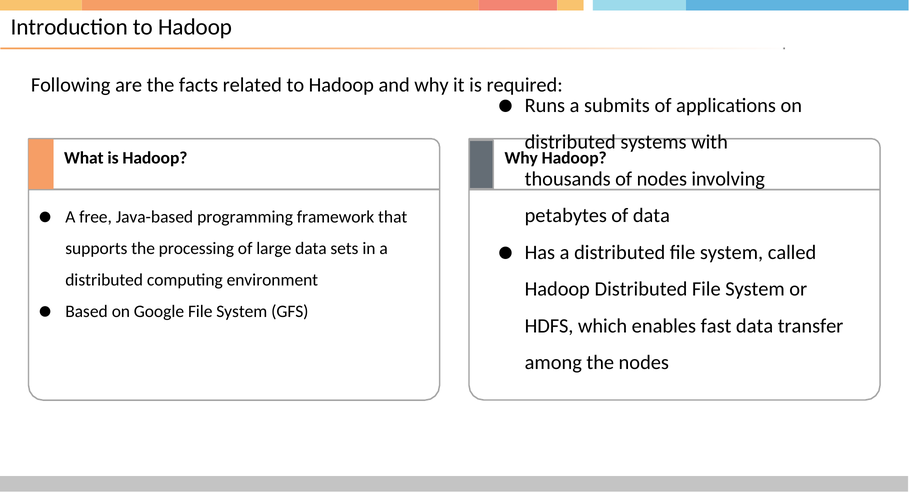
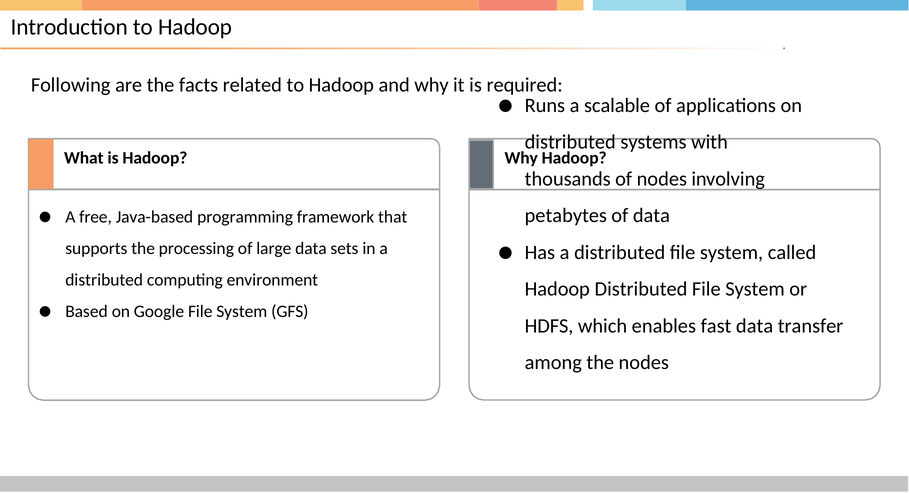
submits: submits -> scalable
